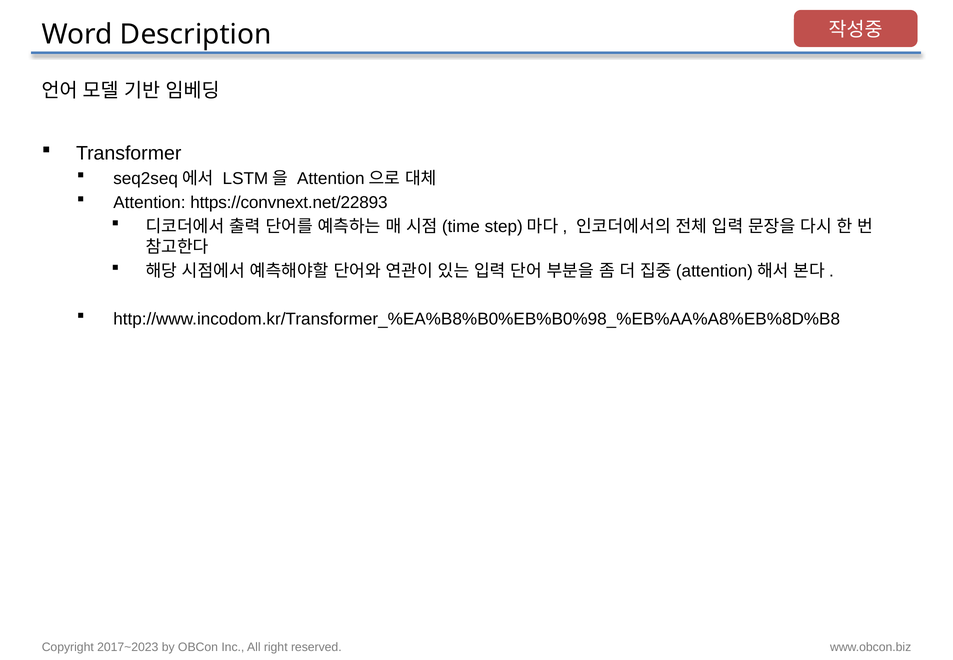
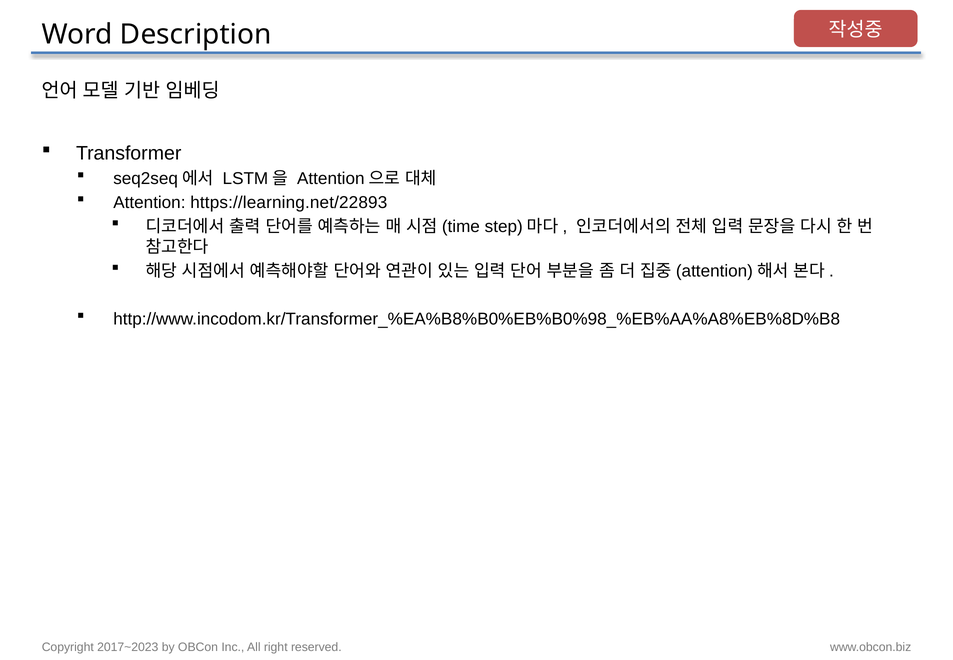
https://convnext.net/22893: https://convnext.net/22893 -> https://learning.net/22893
